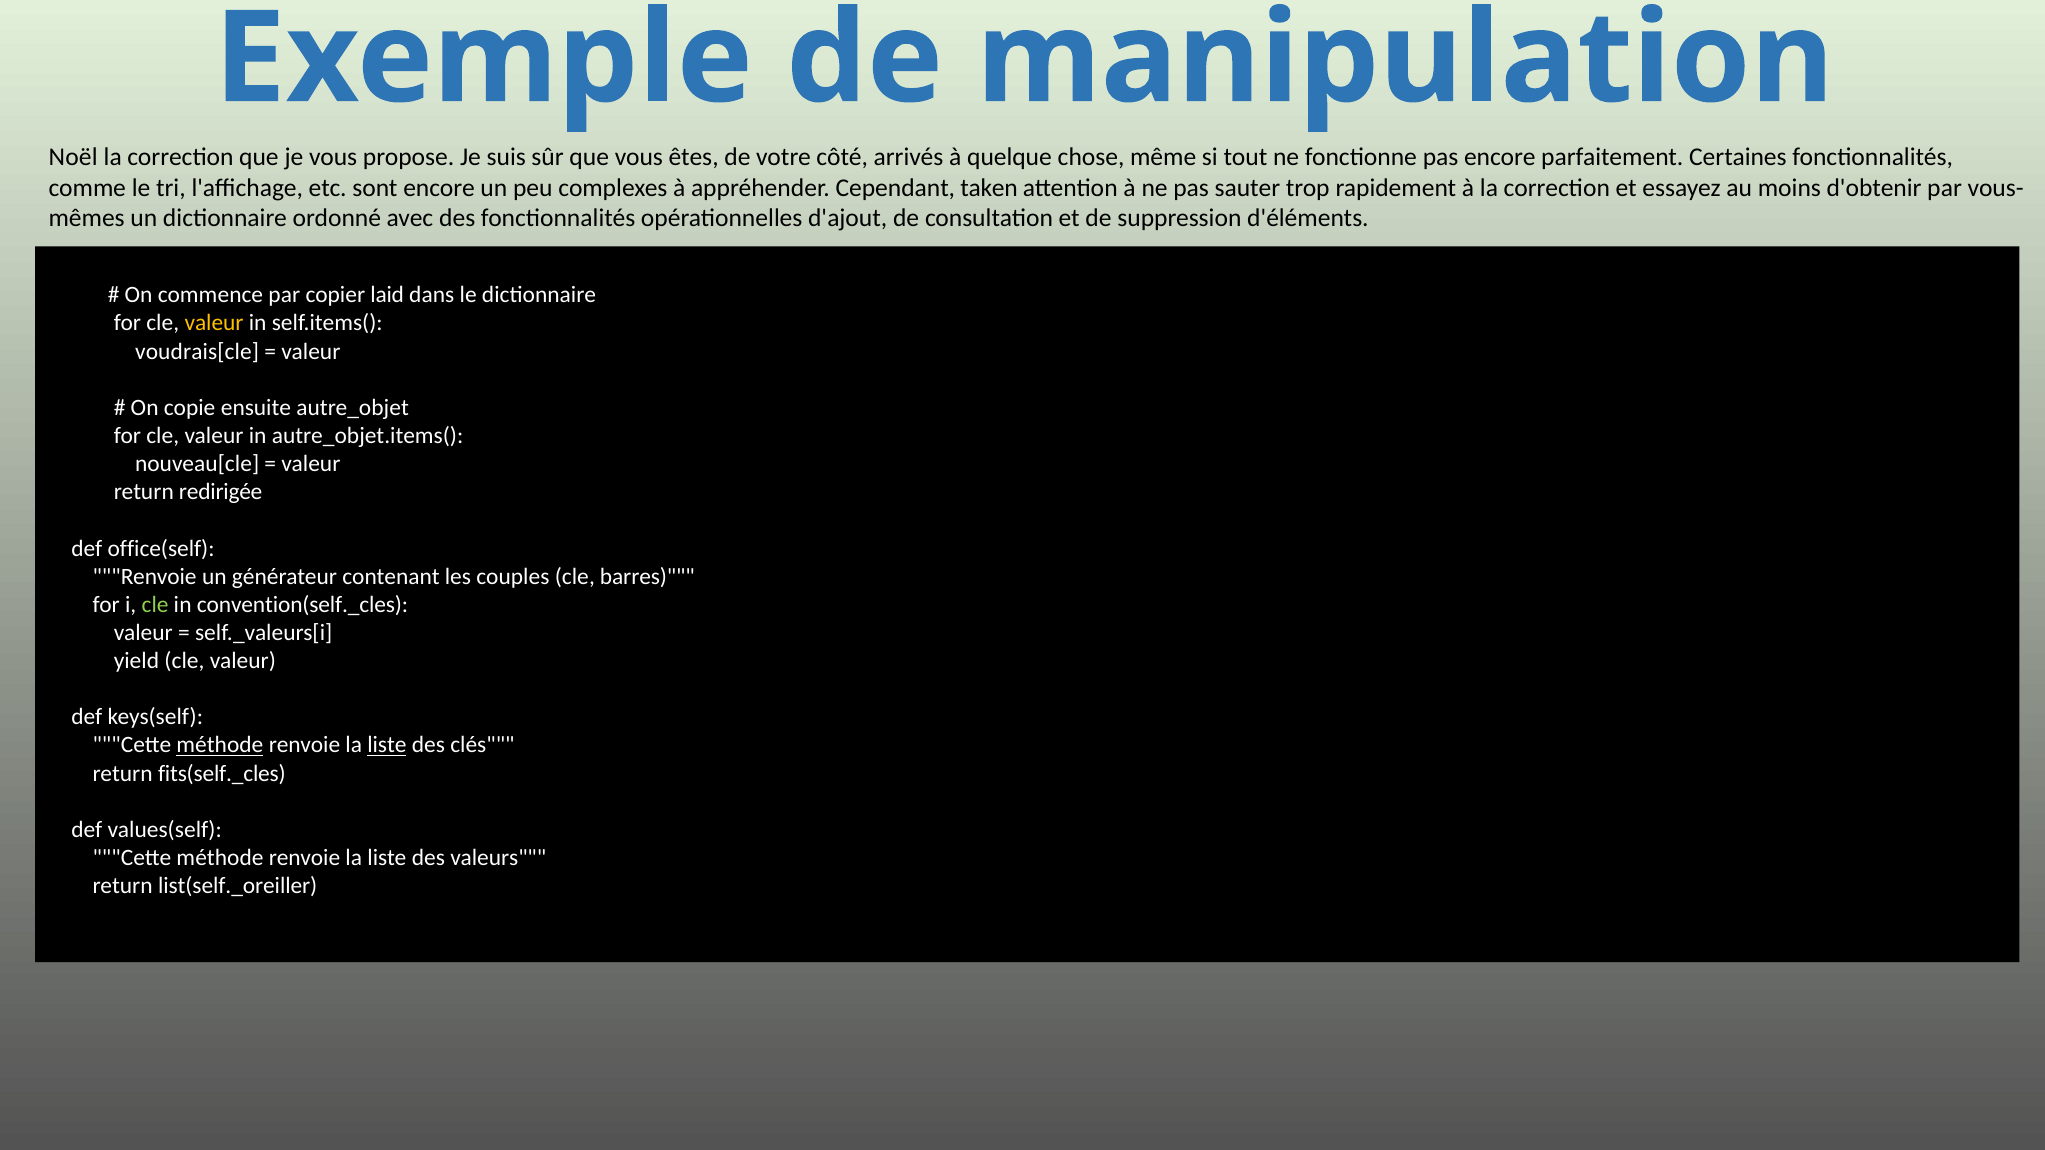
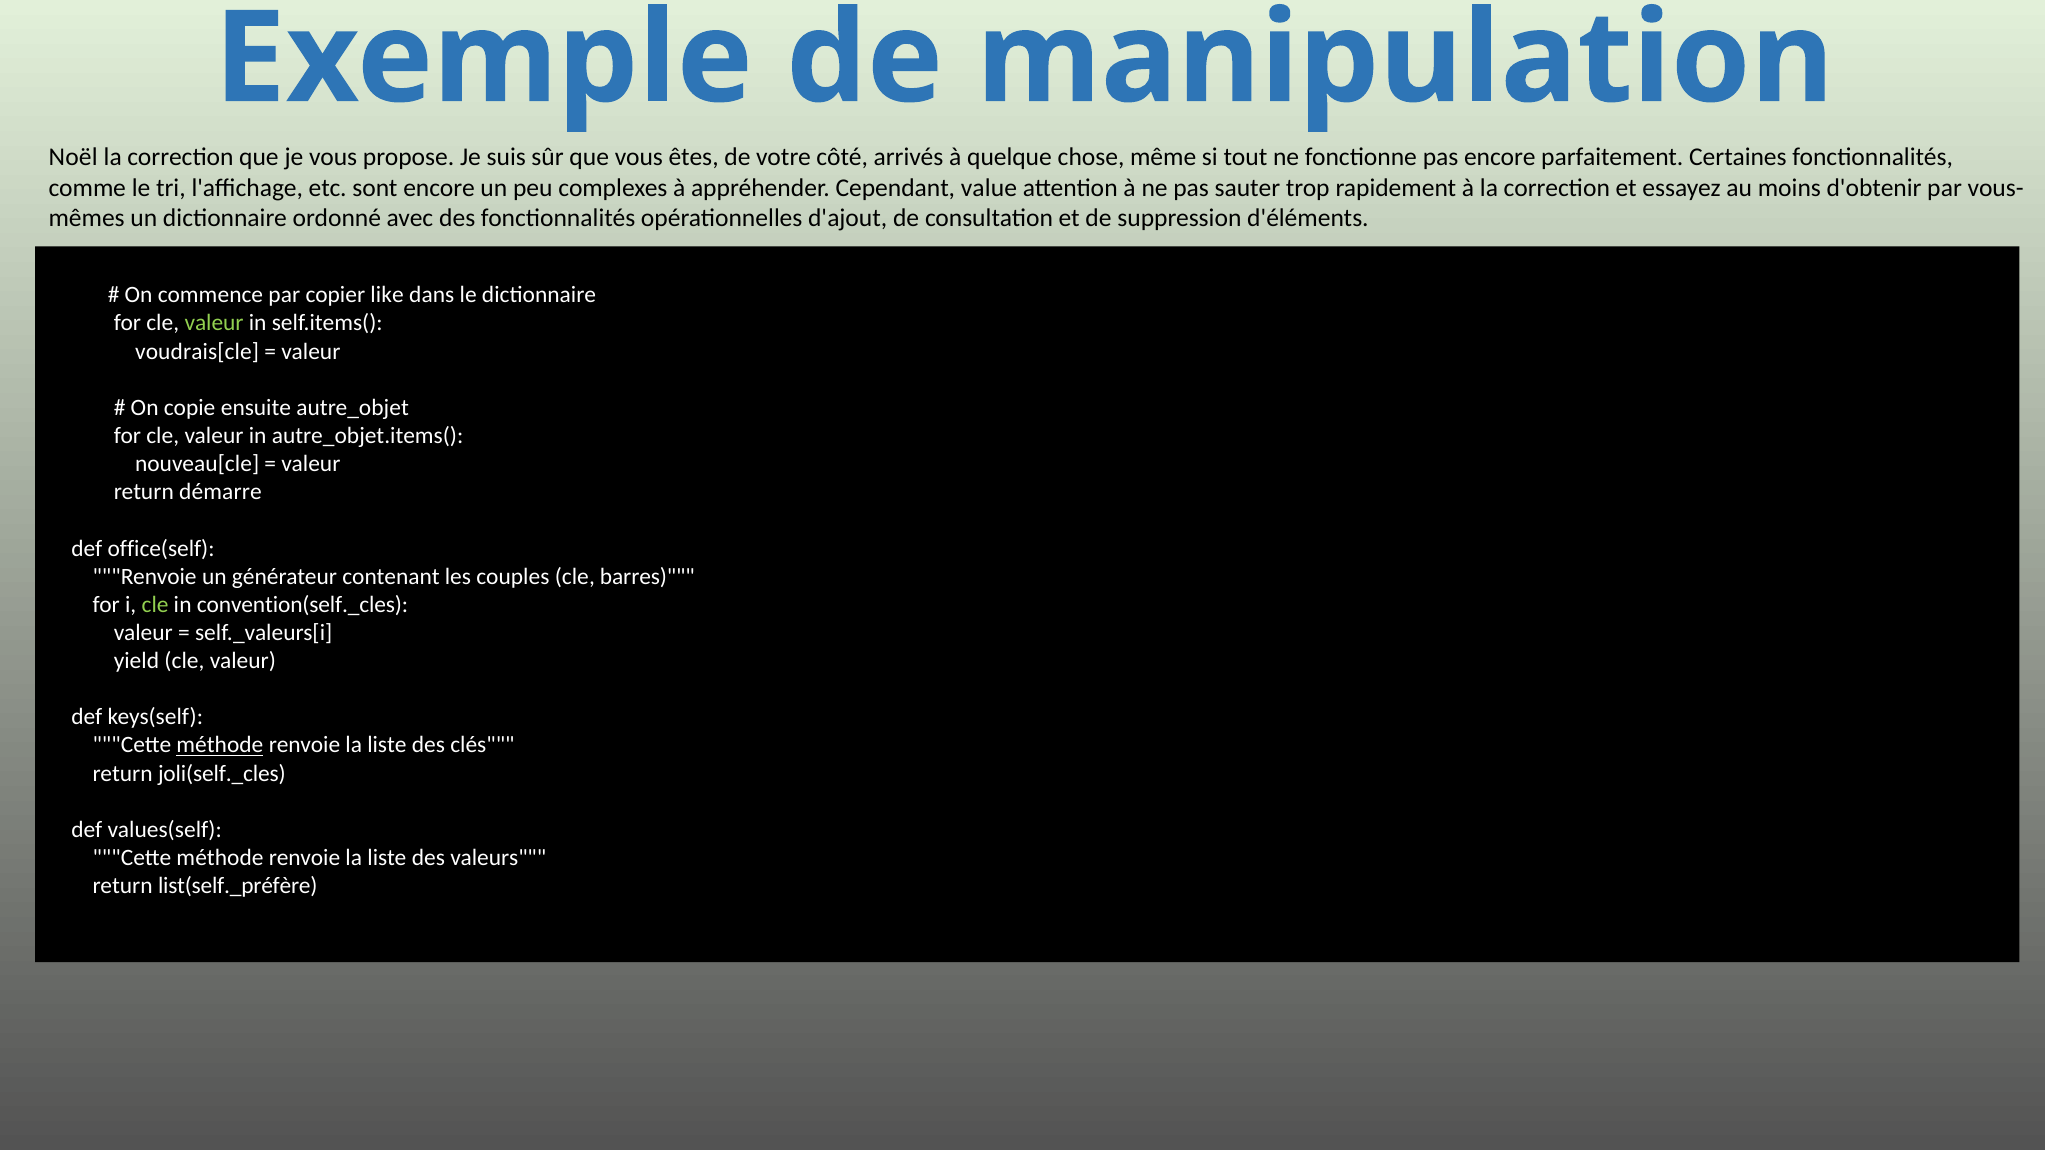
taken: taken -> value
laid: laid -> like
valeur at (214, 323) colour: yellow -> light green
redirigée: redirigée -> démarre
liste at (387, 745) underline: present -> none
fits(self._cles: fits(self._cles -> joli(self._cles
list(self._oreiller: list(self._oreiller -> list(self._préfère
